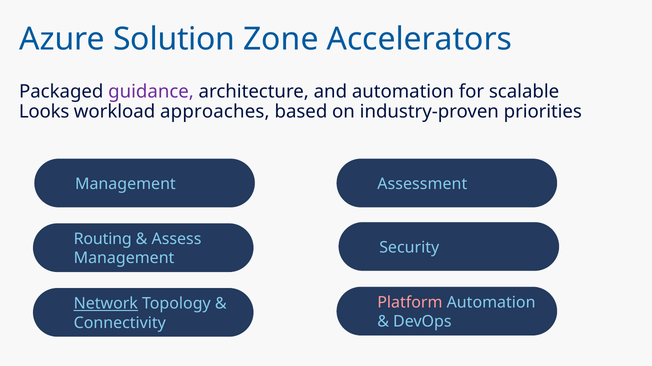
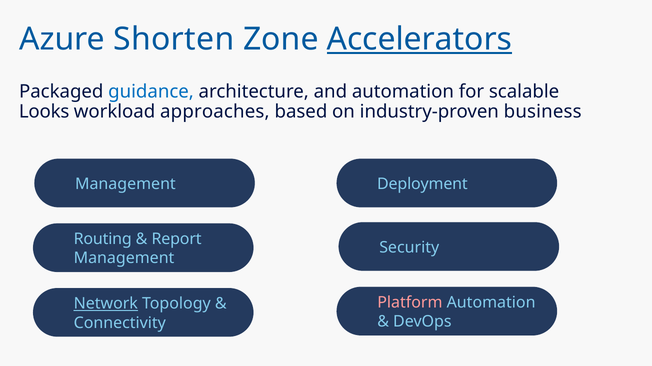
Solution: Solution -> Shorten
Accelerators underline: none -> present
guidance colour: purple -> blue
priorities: priorities -> business
Assessment: Assessment -> Deployment
Assess: Assess -> Report
